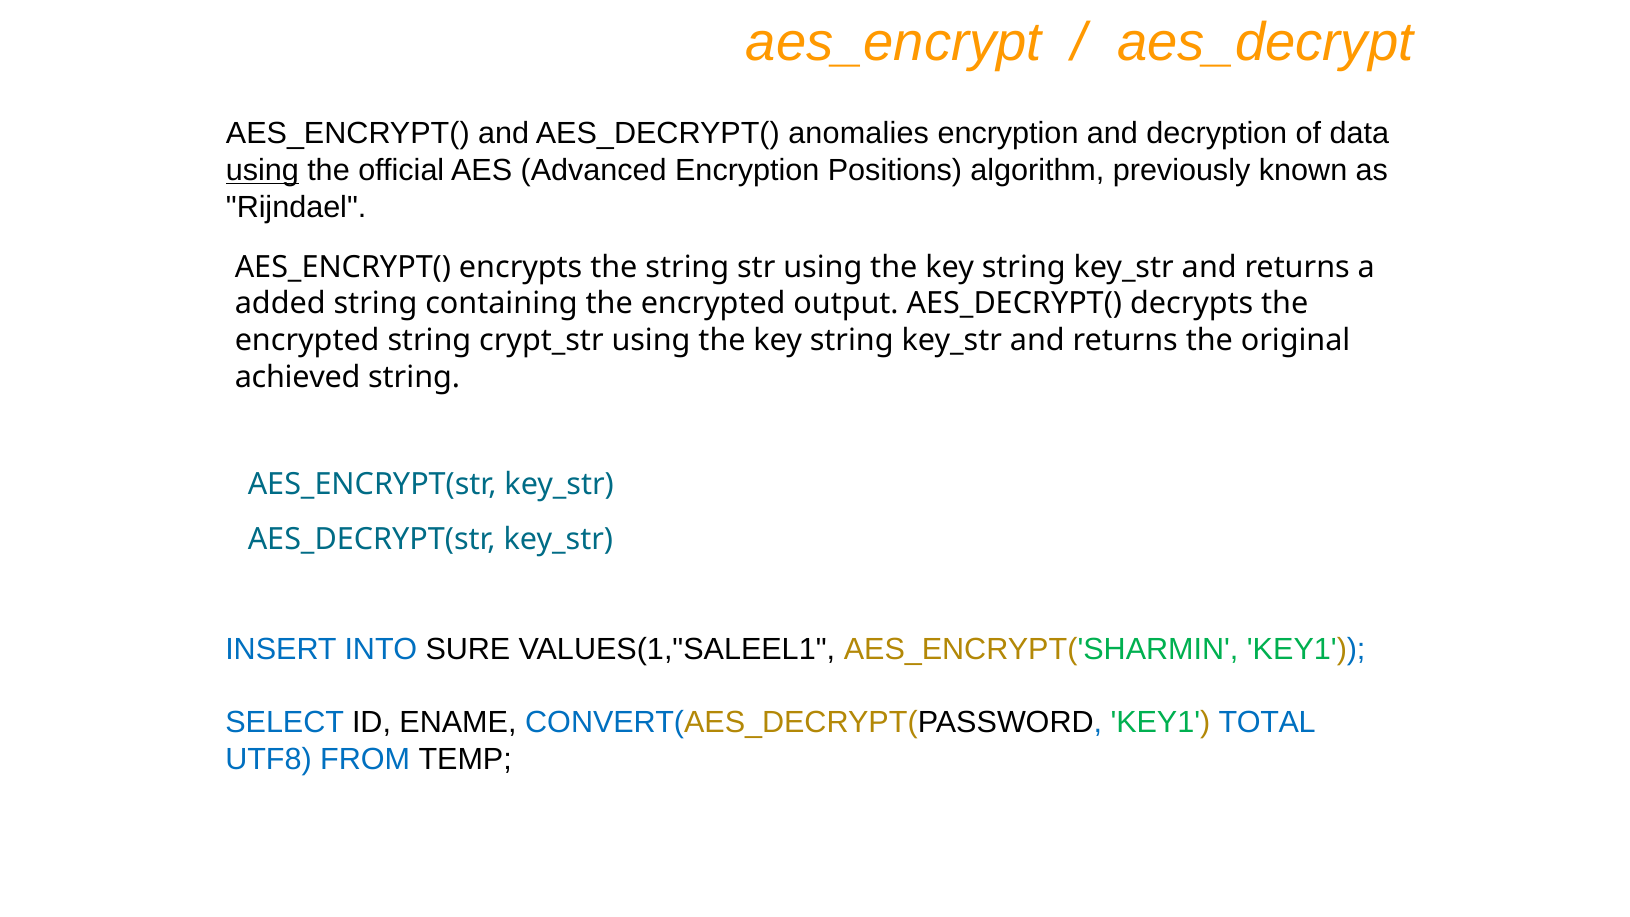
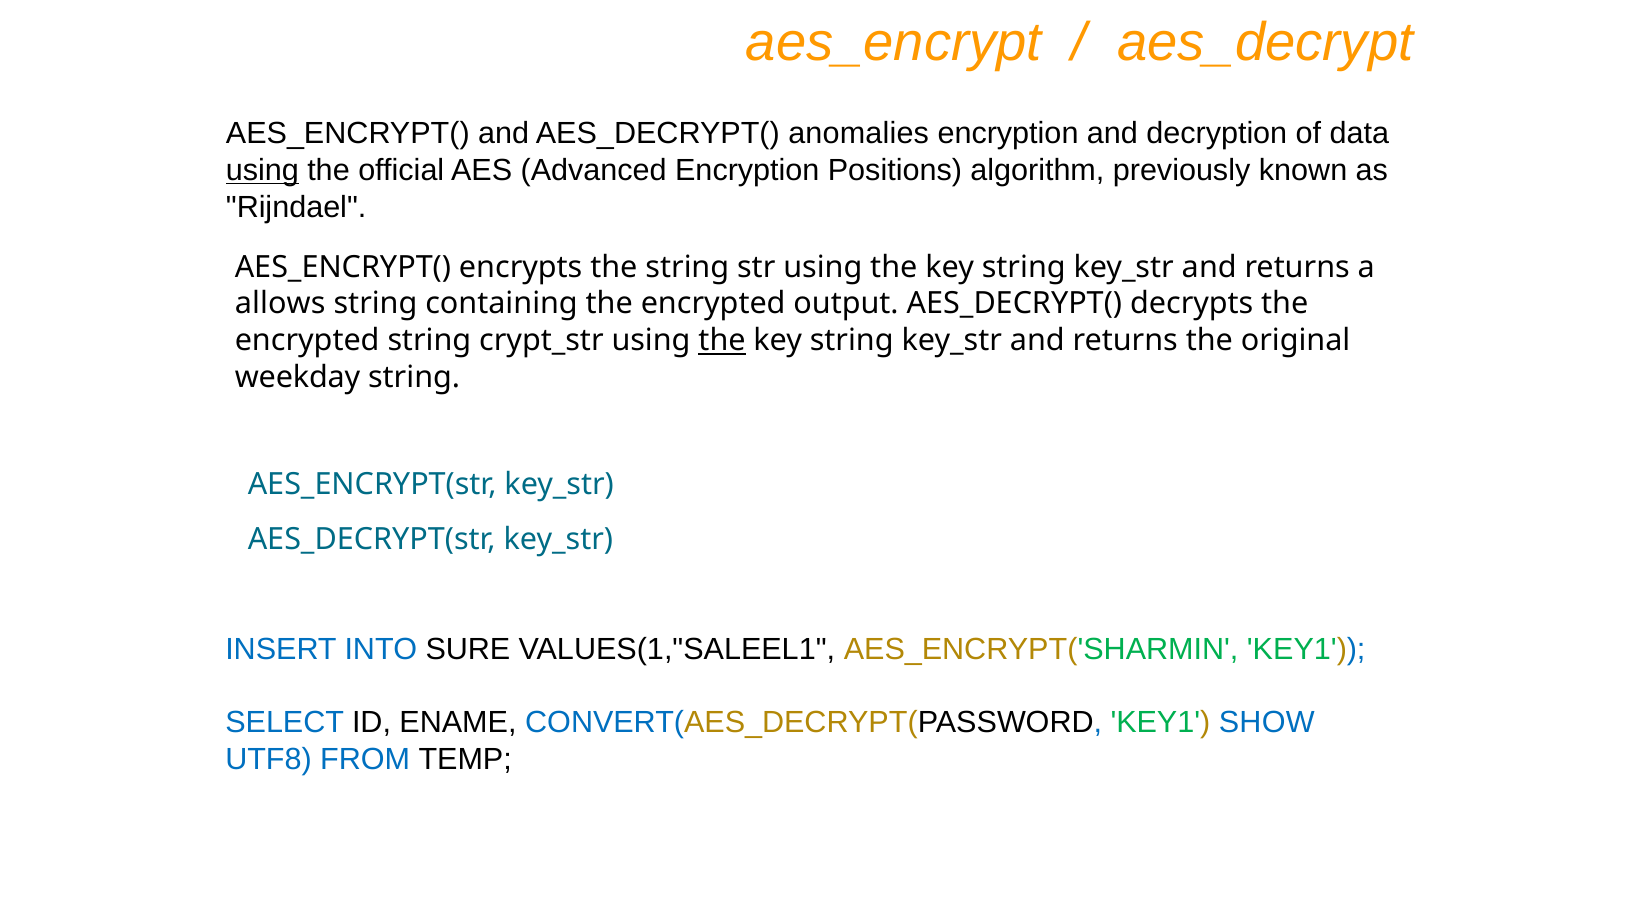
added: added -> allows
the at (722, 340) underline: none -> present
achieved: achieved -> weekday
TOTAL: TOTAL -> SHOW
